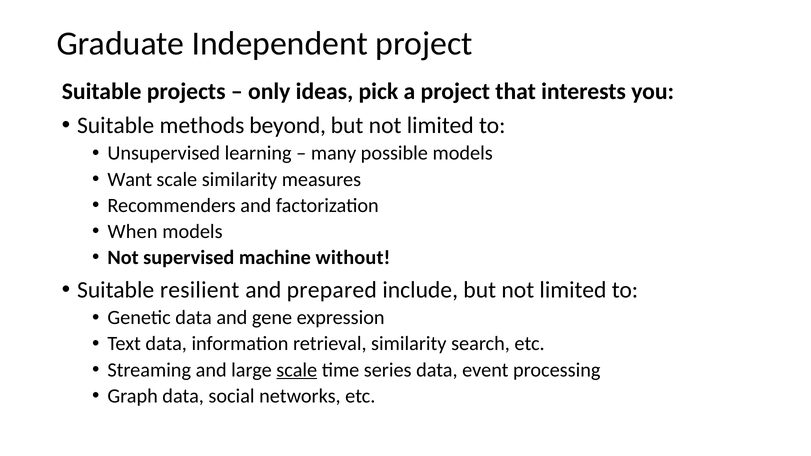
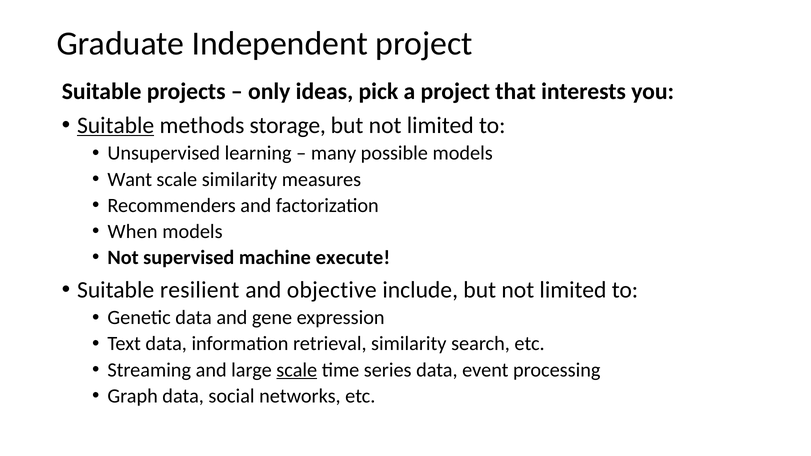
Suitable at (116, 125) underline: none -> present
beyond: beyond -> storage
without: without -> execute
prepared: prepared -> objective
